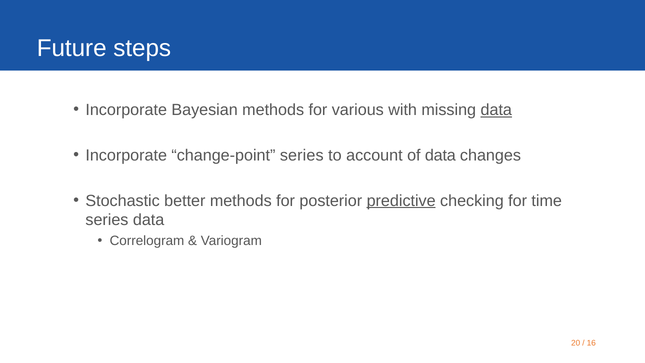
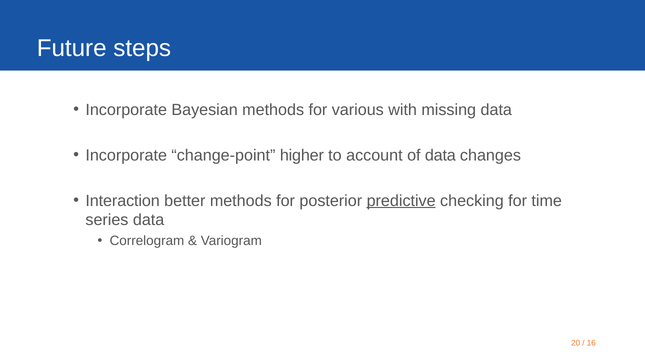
data at (496, 110) underline: present -> none
change-point series: series -> higher
Stochastic: Stochastic -> Interaction
